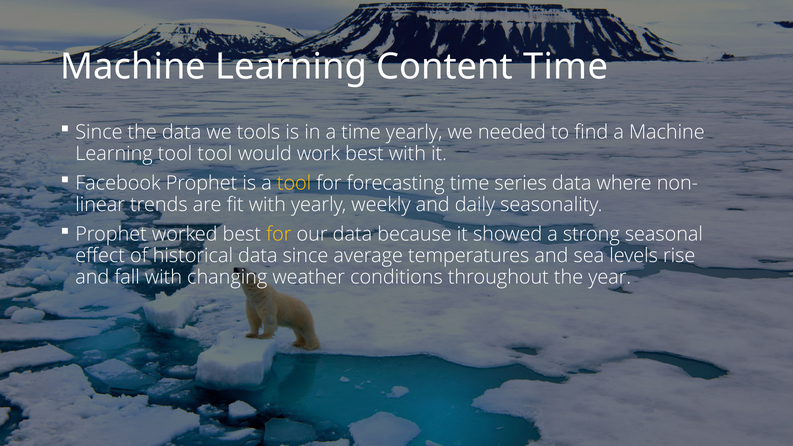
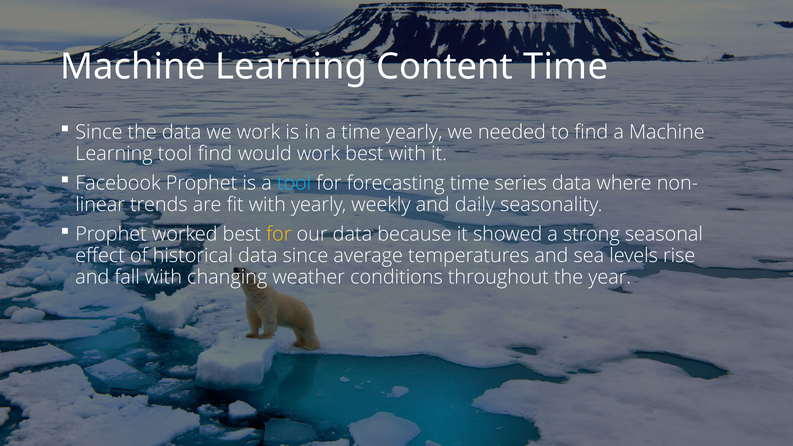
we tools: tools -> work
tool tool: tool -> find
tool at (294, 183) colour: yellow -> light blue
